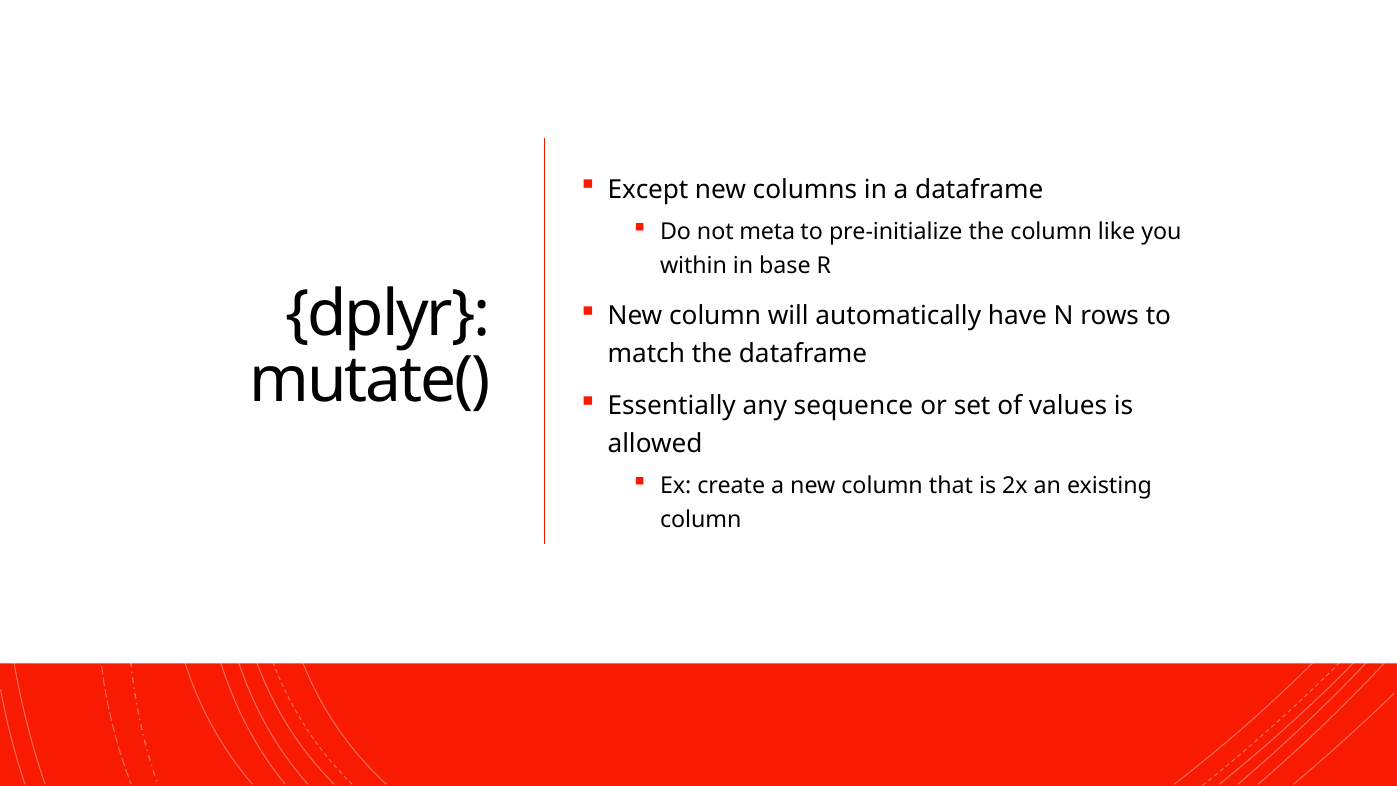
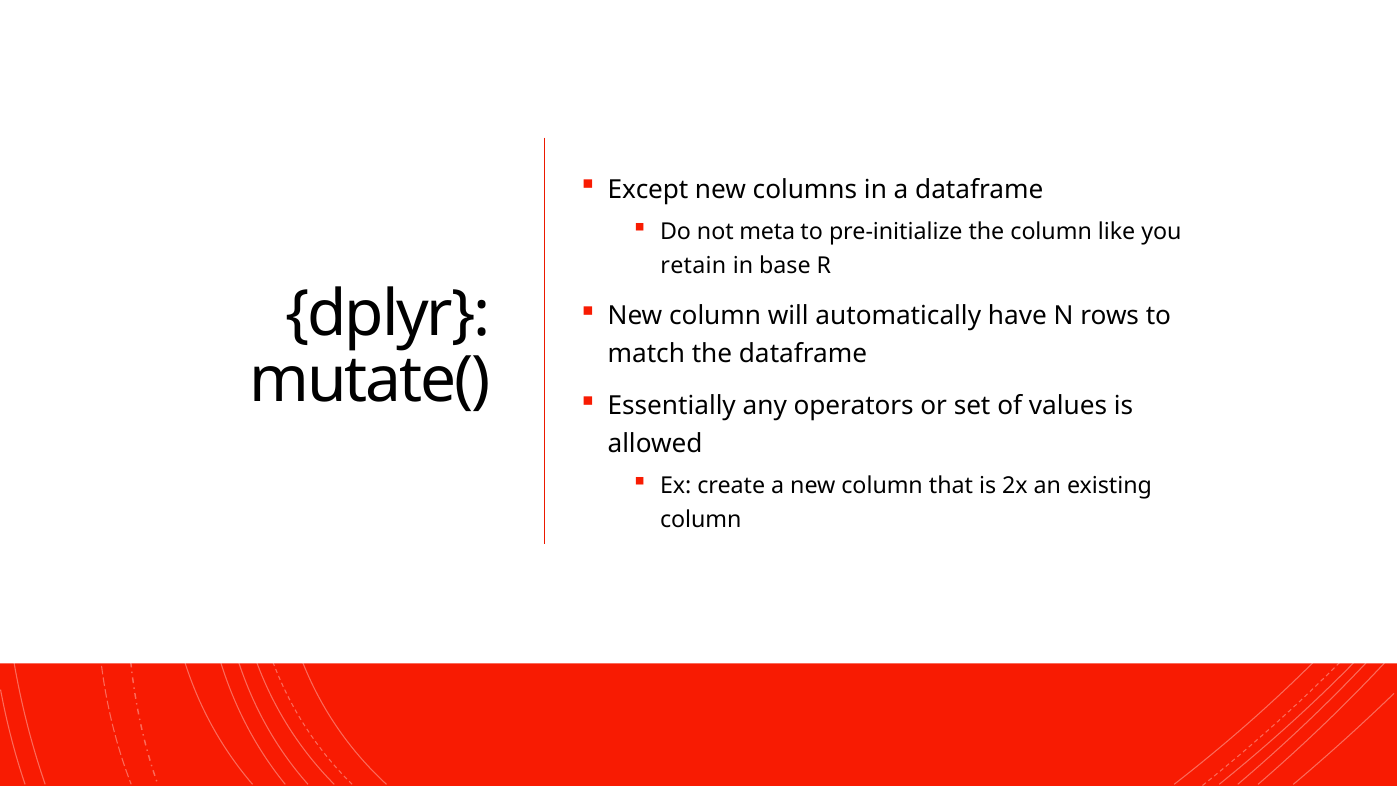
within: within -> retain
sequence: sequence -> operators
